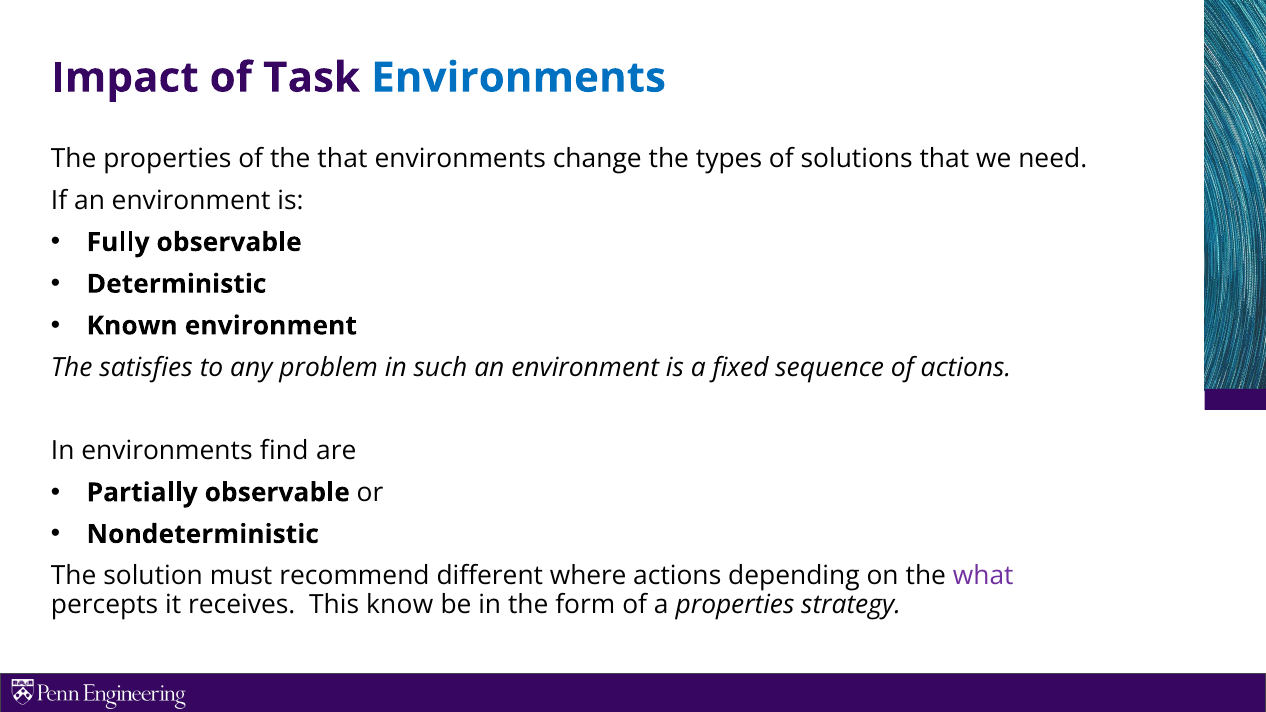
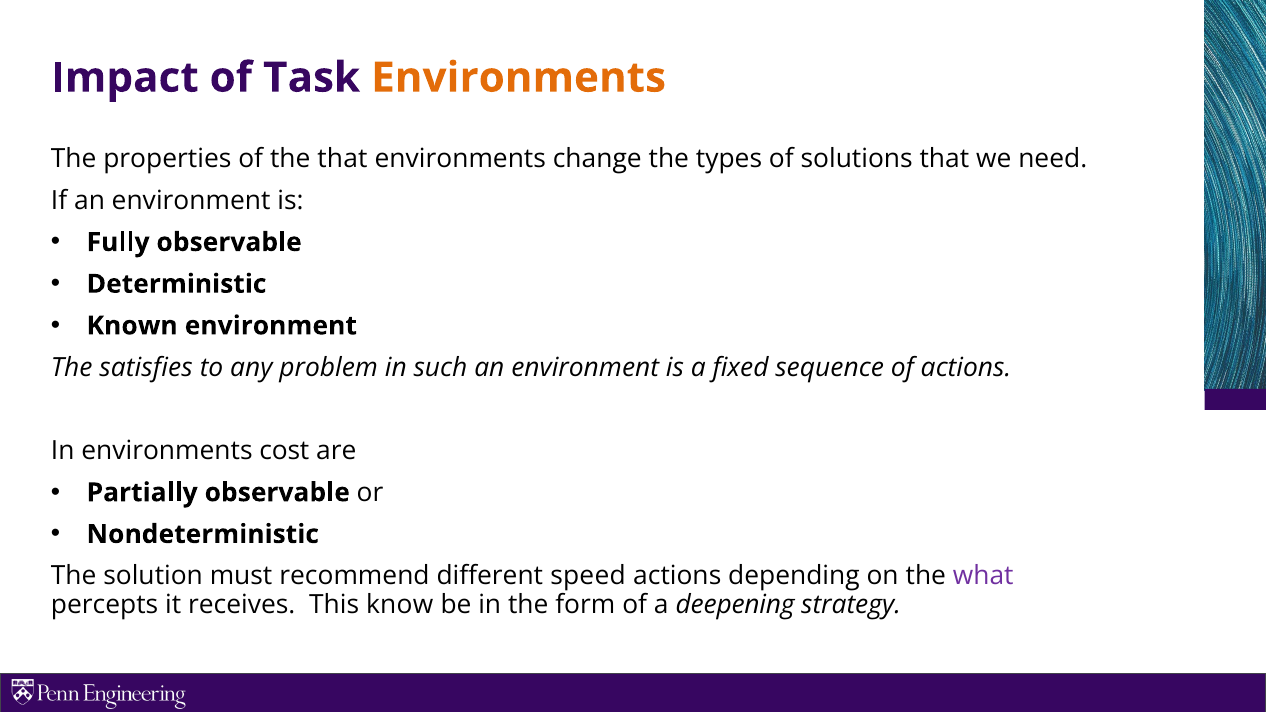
Environments at (519, 78) colour: blue -> orange
find: find -> cost
where: where -> speed
a properties: properties -> deepening
